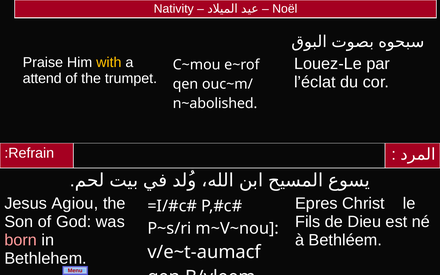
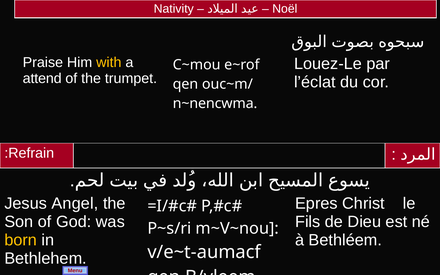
n~abolished: n~abolished -> n~nencwma
Agiou: Agiou -> Angel
born colour: pink -> yellow
